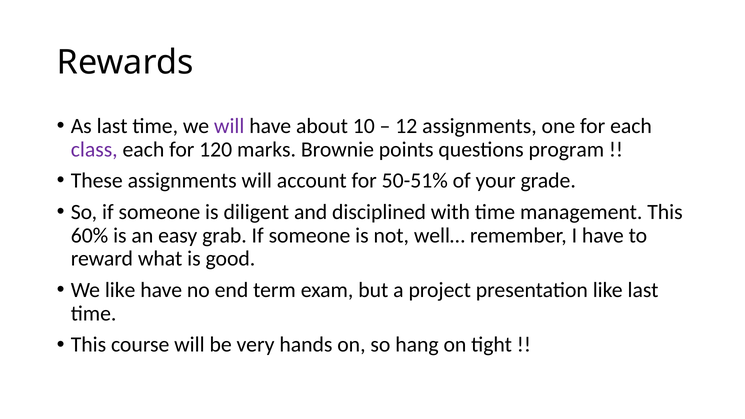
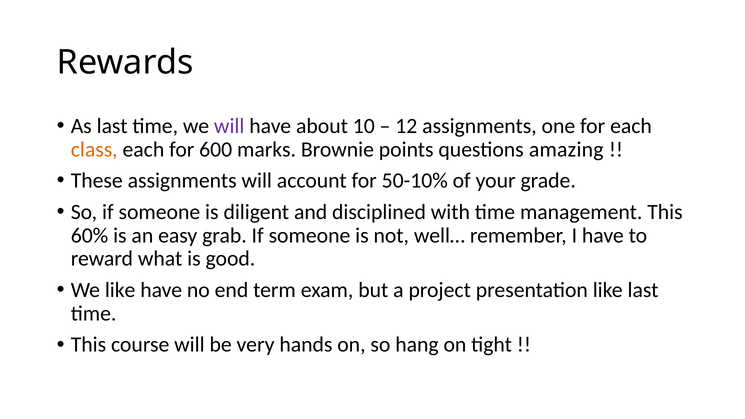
class colour: purple -> orange
120: 120 -> 600
program: program -> amazing
50-51%: 50-51% -> 50-10%
